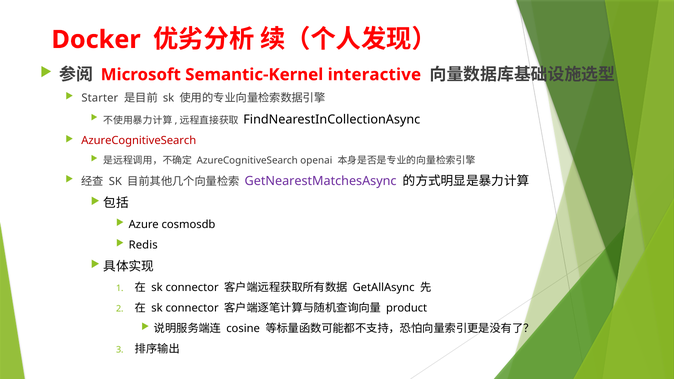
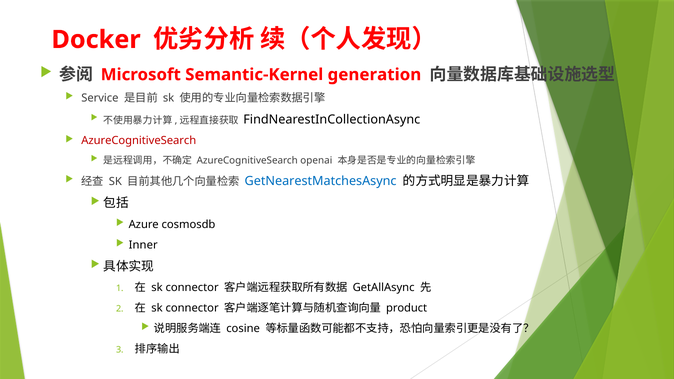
interactive: interactive -> generation
Starter: Starter -> Service
GetNearestMatchesAsync colour: purple -> blue
Redis: Redis -> Inner
